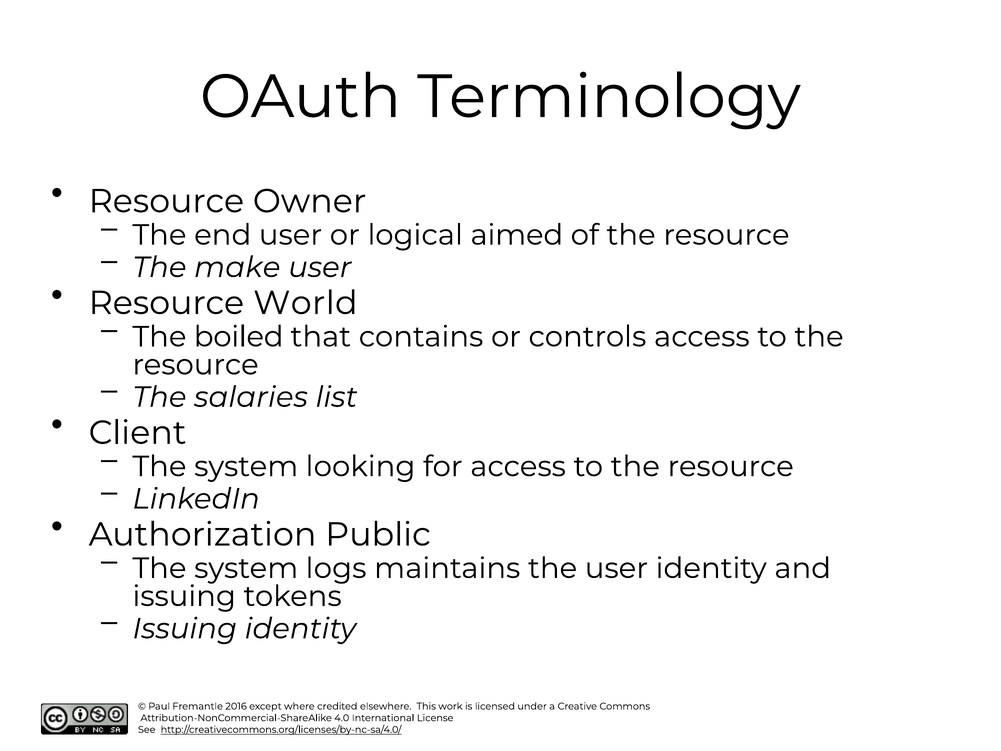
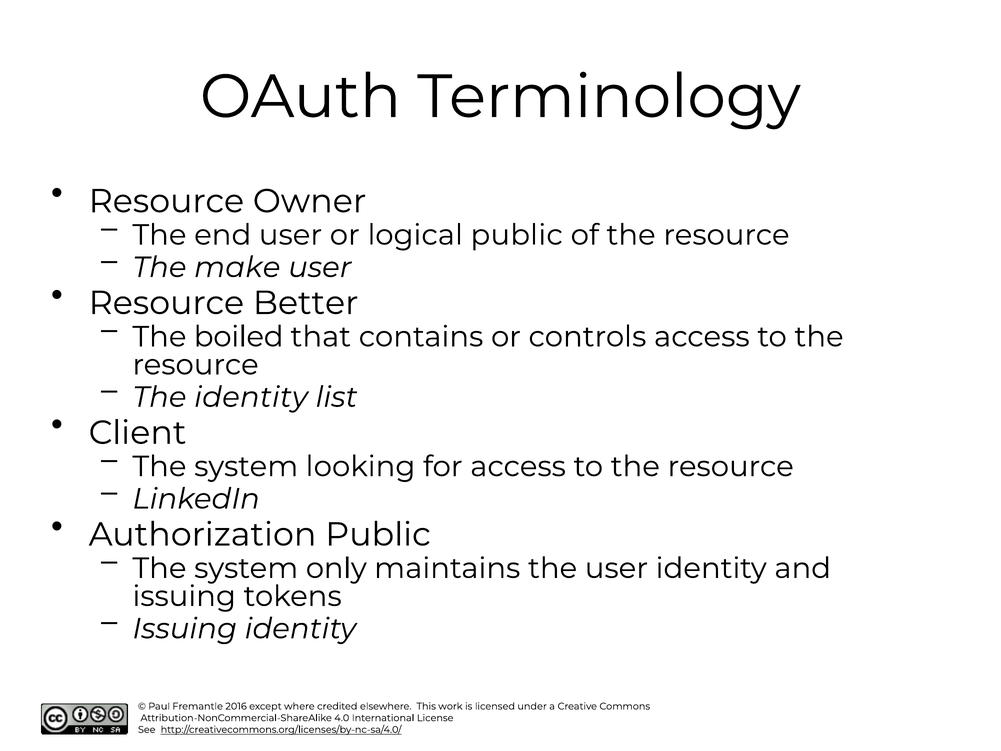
logical aimed: aimed -> public
World: World -> Better
The salaries: salaries -> identity
logs: logs -> only
